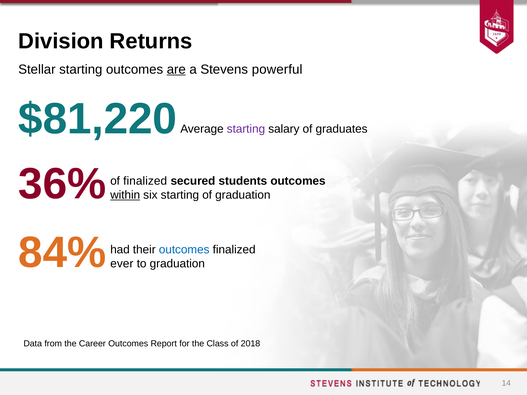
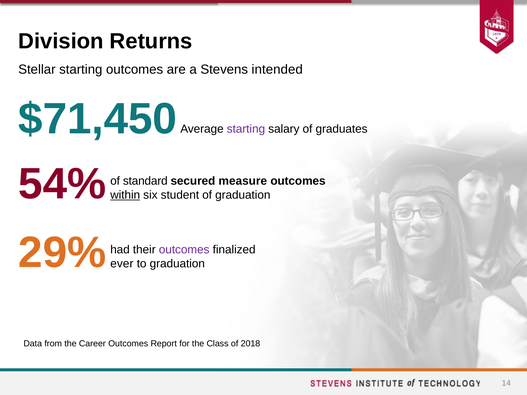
are underline: present -> none
powerful: powerful -> intended
$81,220: $81,220 -> $71,450
36%: 36% -> 54%
of finalized: finalized -> standard
students: students -> measure
six starting: starting -> student
84%: 84% -> 29%
outcomes at (184, 250) colour: blue -> purple
